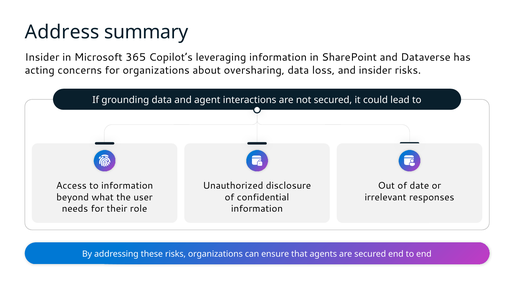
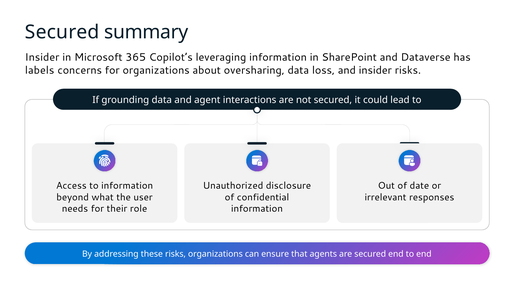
Address at (62, 32): Address -> Secured
acting: acting -> labels
